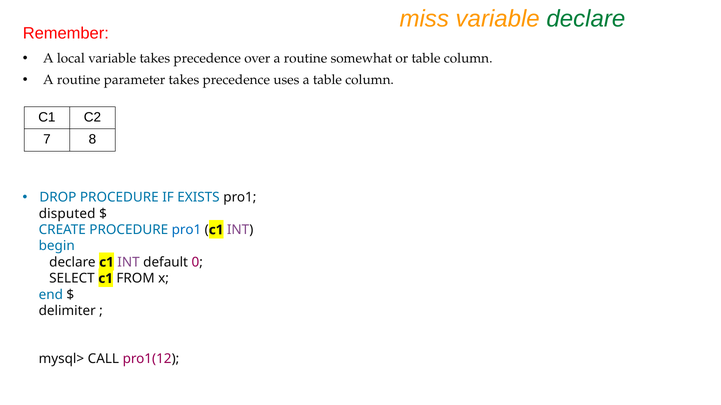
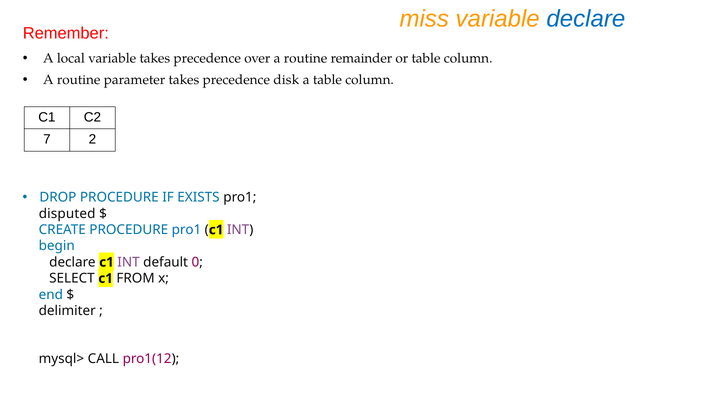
declare at (586, 19) colour: green -> blue
somewhat: somewhat -> remainder
uses: uses -> disk
8: 8 -> 2
